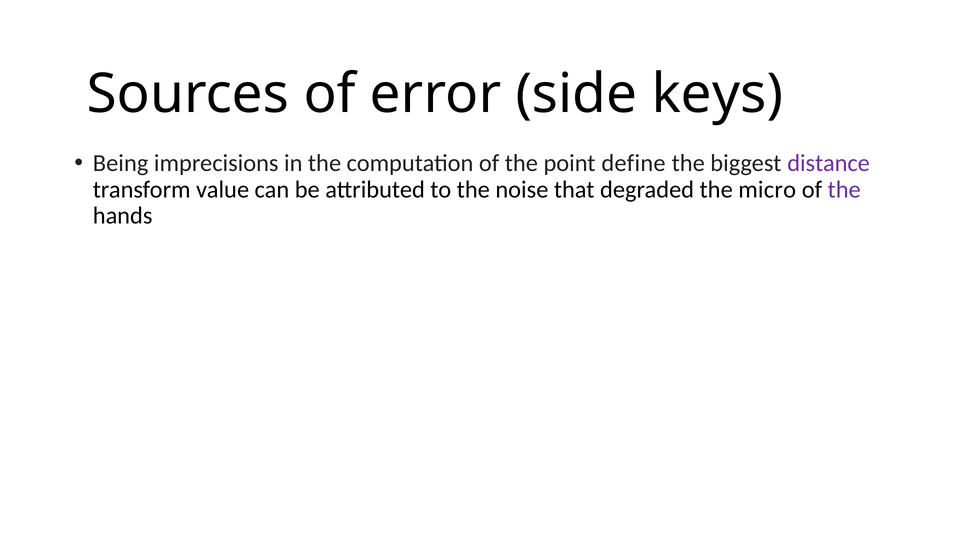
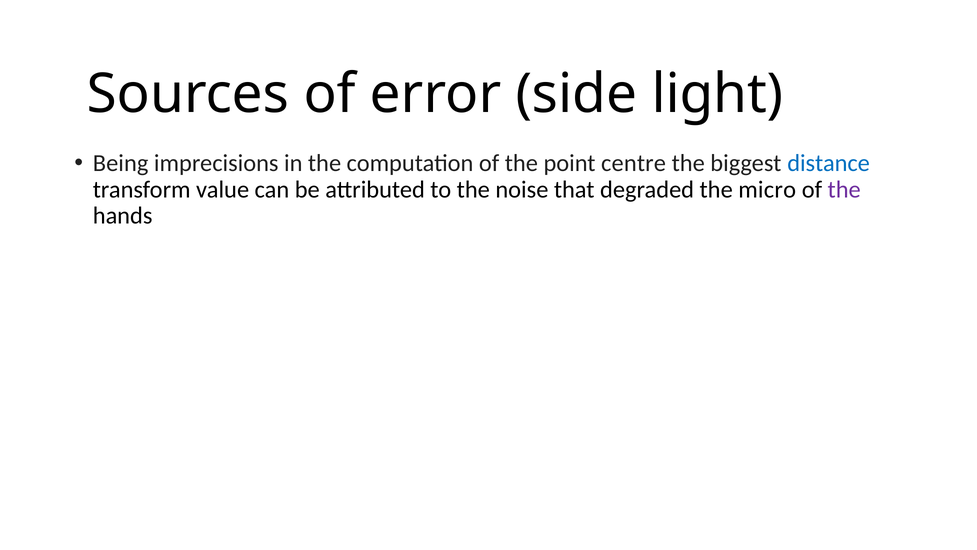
keys: keys -> light
define: define -> centre
distance colour: purple -> blue
